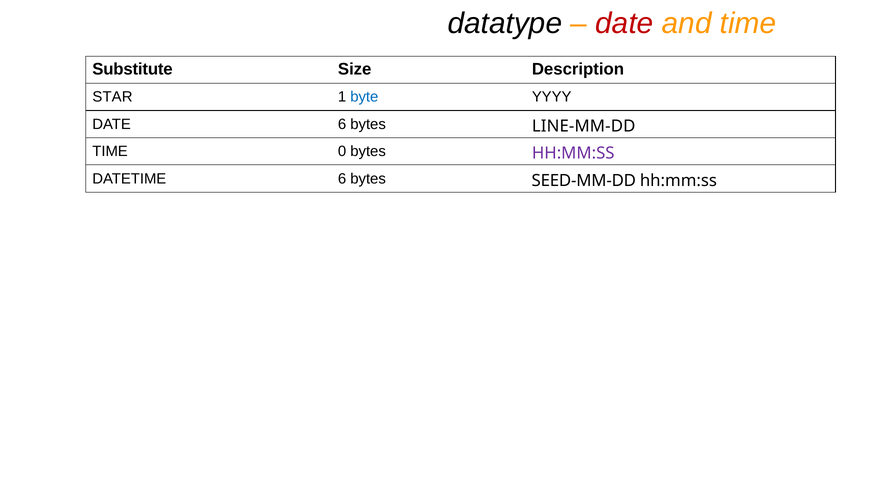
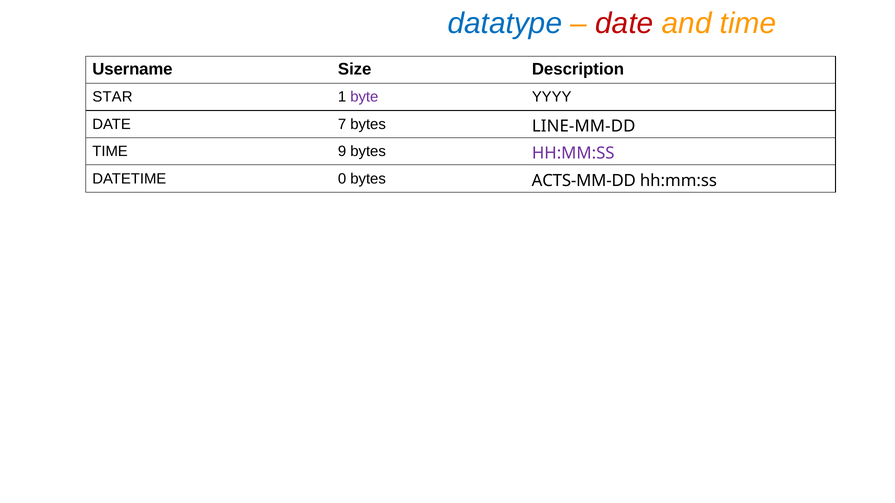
datatype colour: black -> blue
Substitute: Substitute -> Username
byte colour: blue -> purple
DATE 6: 6 -> 7
0: 0 -> 9
DATETIME 6: 6 -> 0
SEED-MM-DD: SEED-MM-DD -> ACTS-MM-DD
